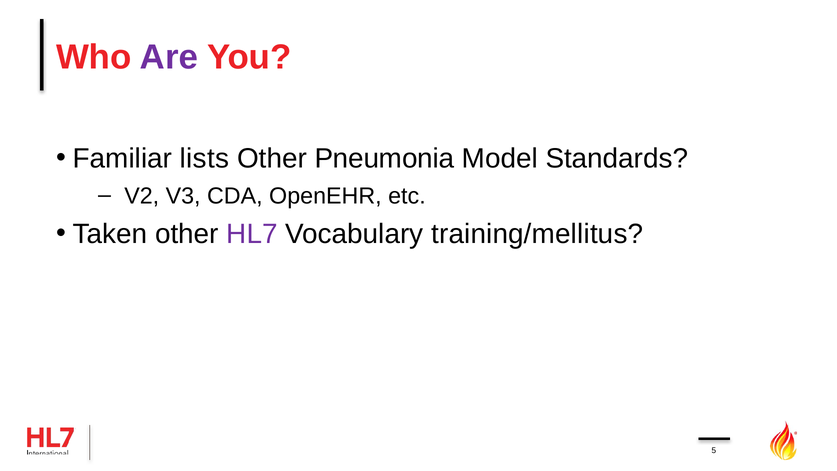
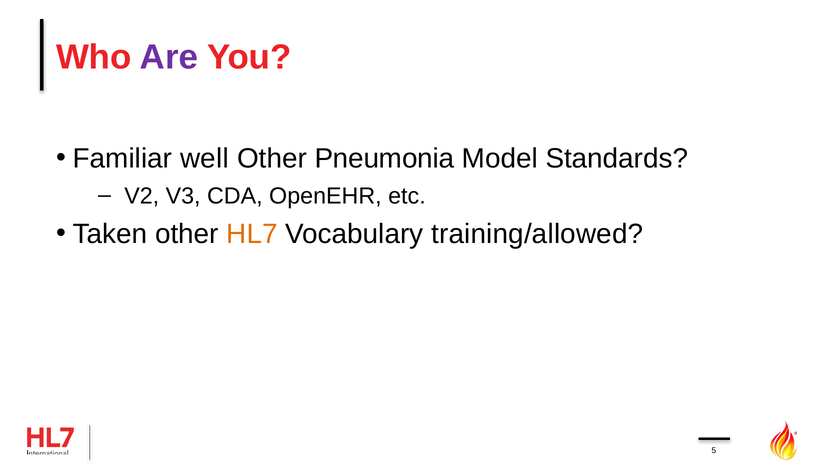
lists: lists -> well
HL7 colour: purple -> orange
training/mellitus: training/mellitus -> training/allowed
